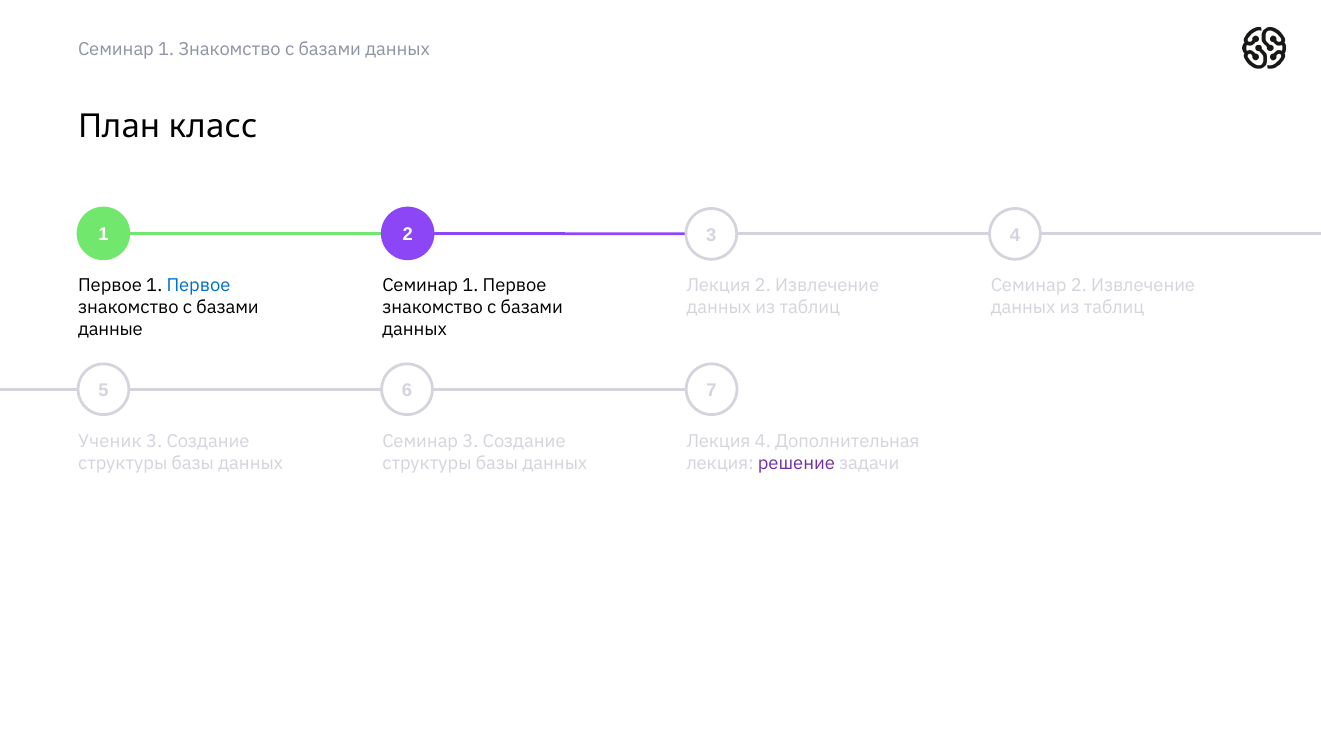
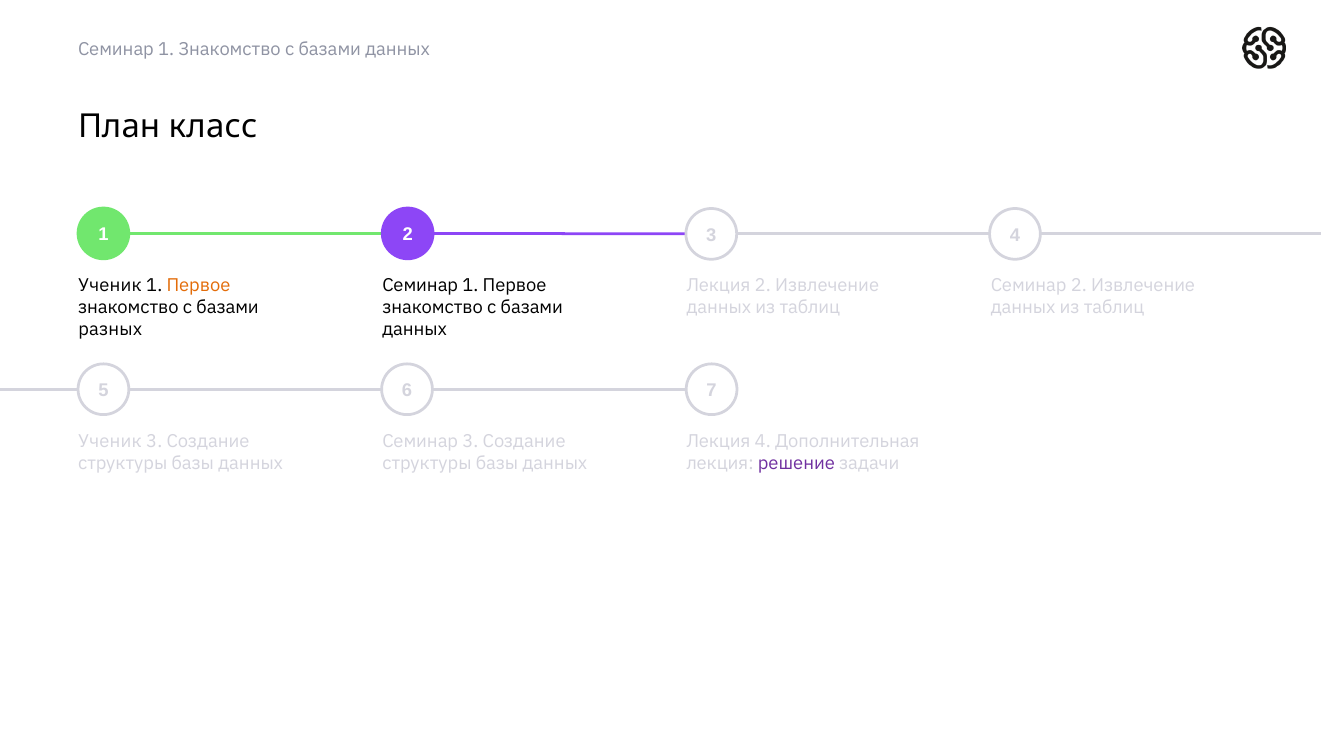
Первое at (110, 286): Первое -> Ученик
Первое at (198, 286) colour: blue -> orange
данные: данные -> разных
